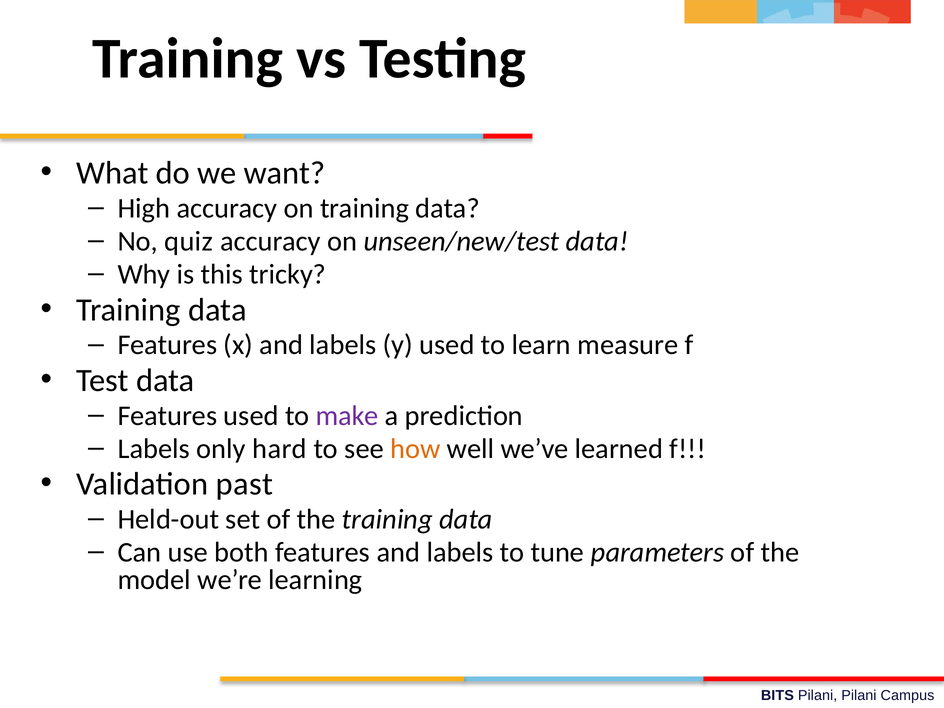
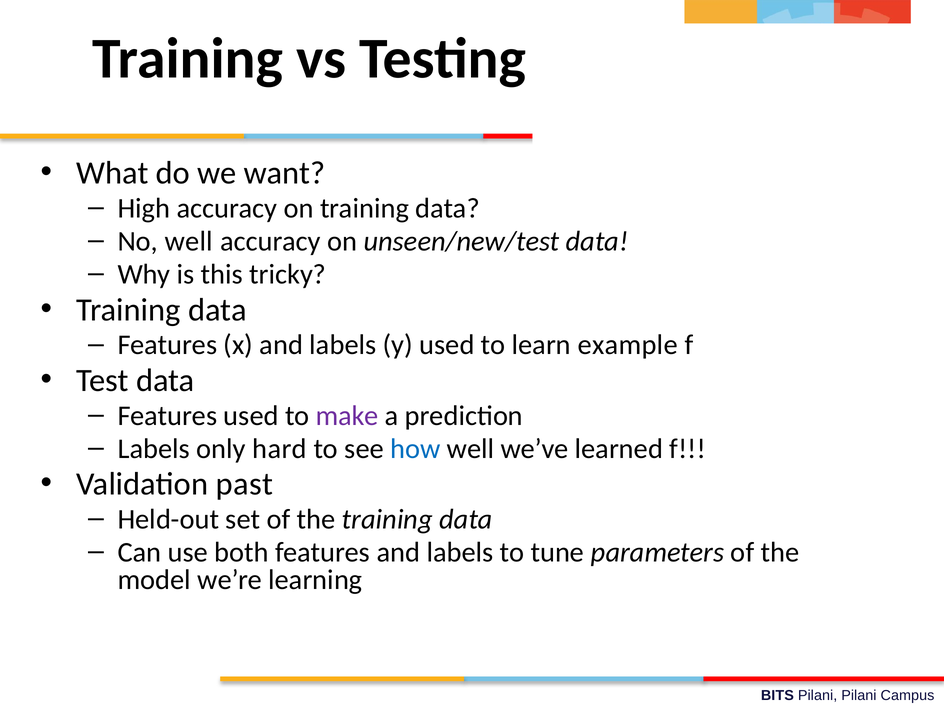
No quiz: quiz -> well
measure: measure -> example
how colour: orange -> blue
